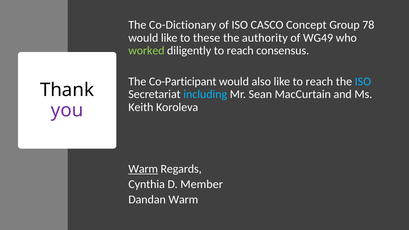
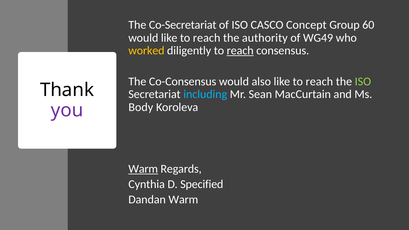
Co-Dictionary: Co-Dictionary -> Co-Secretariat
78: 78 -> 60
would like to these: these -> reach
worked colour: light green -> yellow
reach at (240, 51) underline: none -> present
Co-Participant: Co-Participant -> Co-Consensus
ISO at (363, 82) colour: light blue -> light green
Keith: Keith -> Body
Member: Member -> Specified
